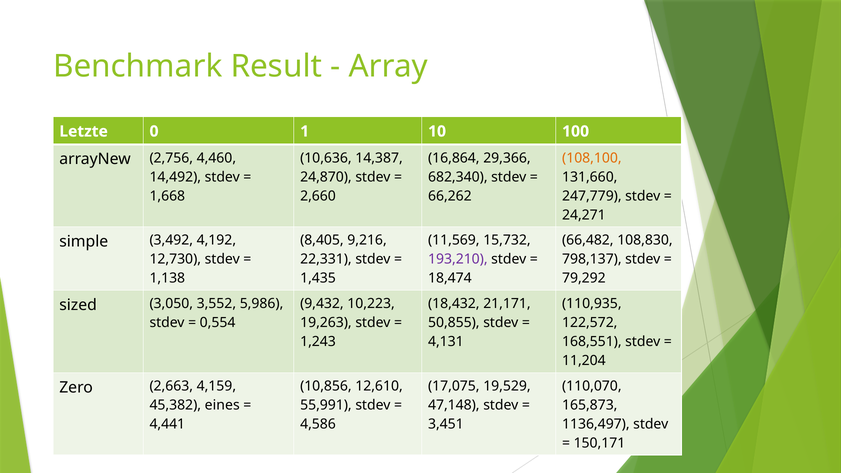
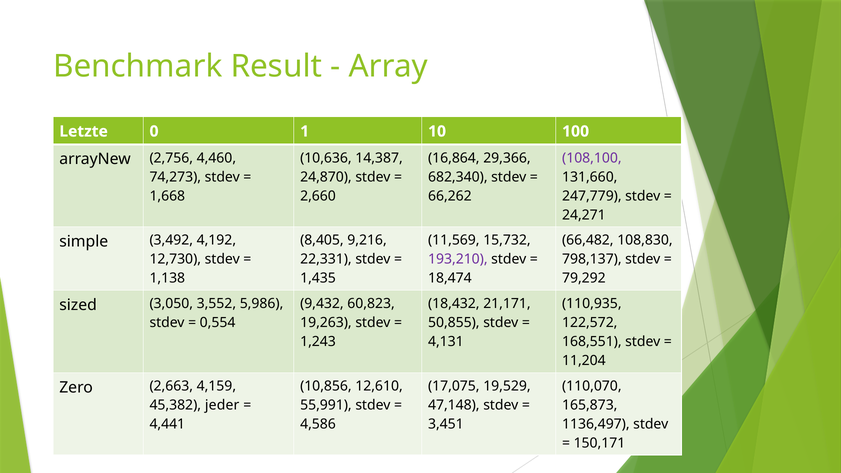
108,100 colour: orange -> purple
14,492: 14,492 -> 74,273
10,223: 10,223 -> 60,823
eines: eines -> jeder
